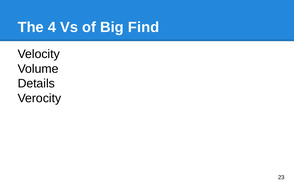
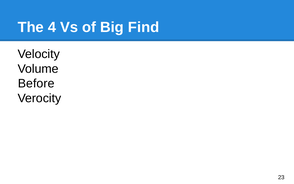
Details: Details -> Before
